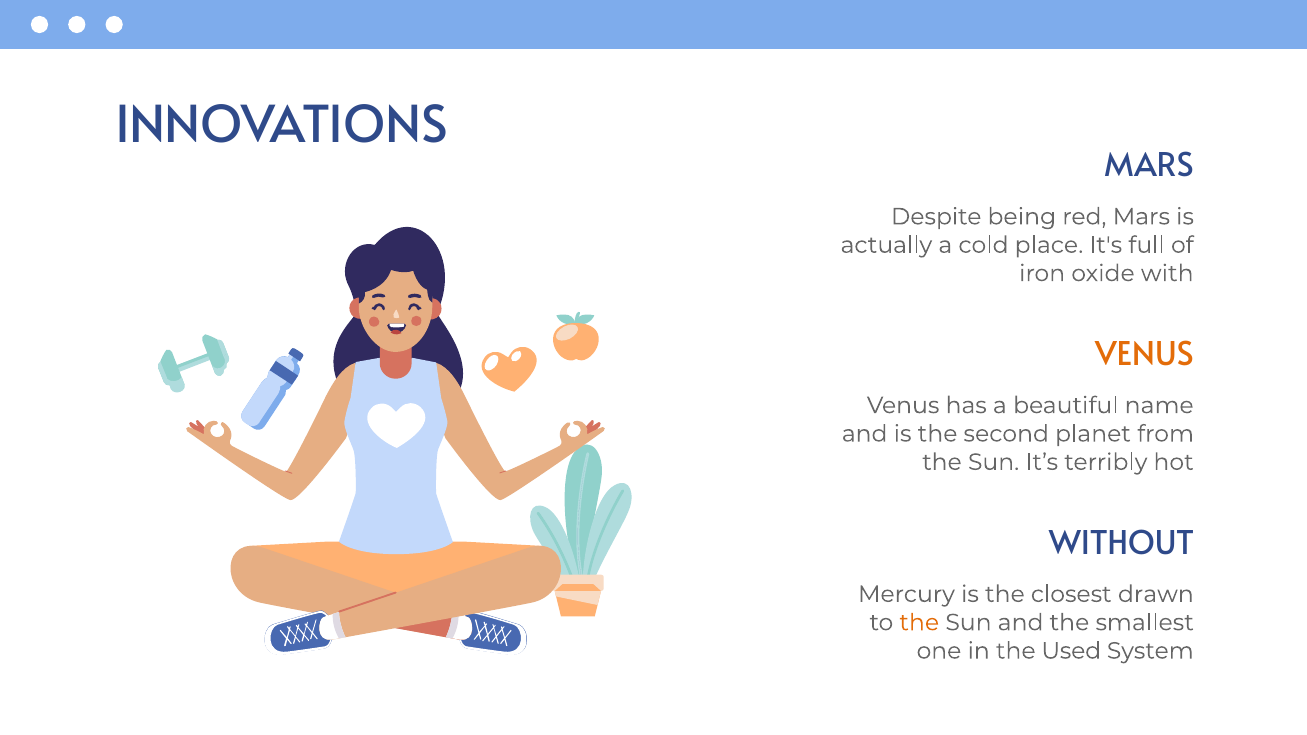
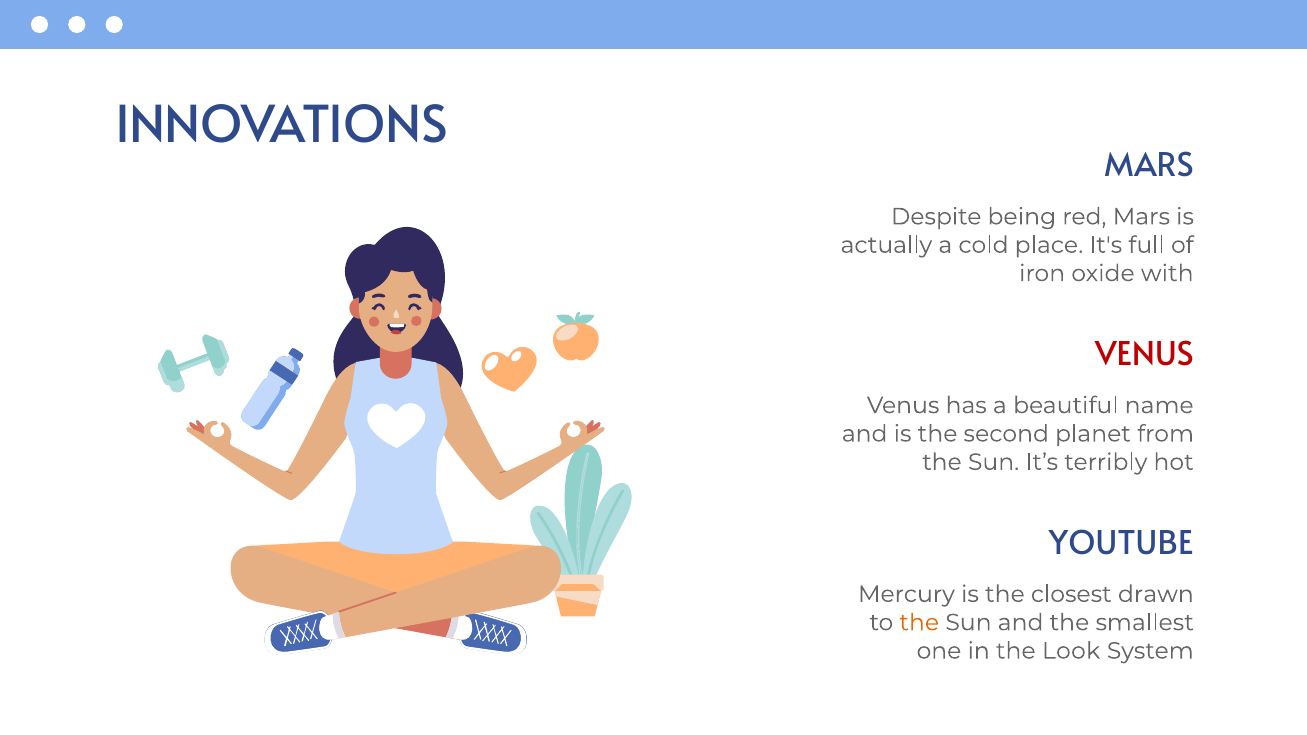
VENUS at (1144, 355) colour: orange -> red
WITHOUT: WITHOUT -> YOUTUBE
Used: Used -> Look
